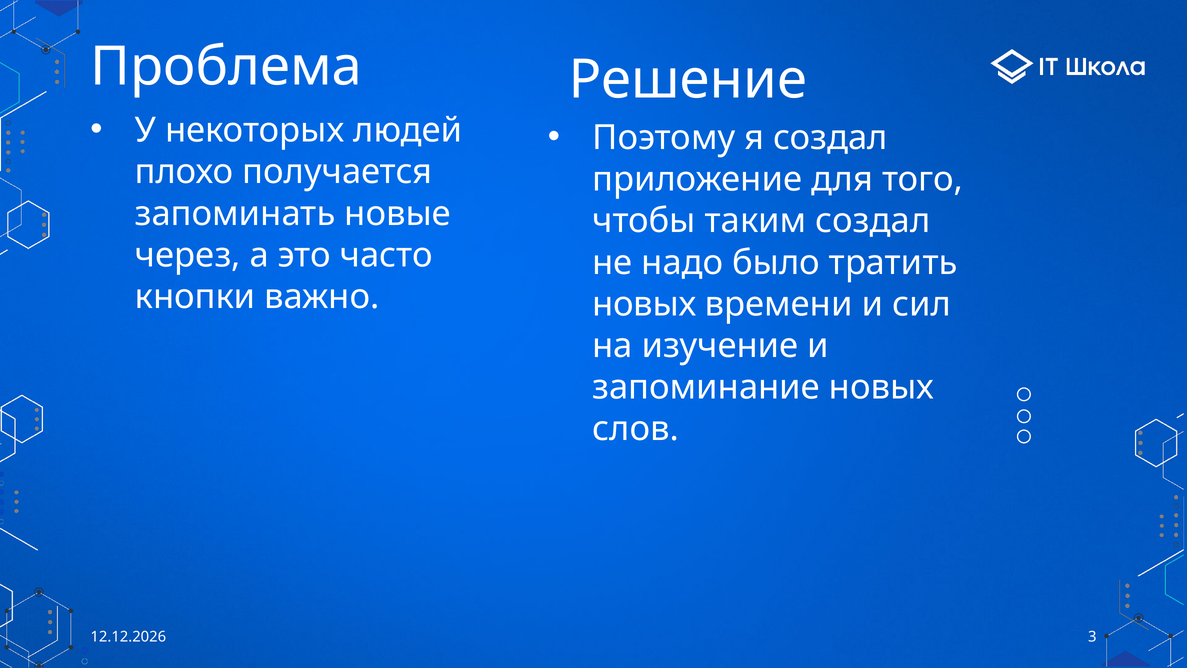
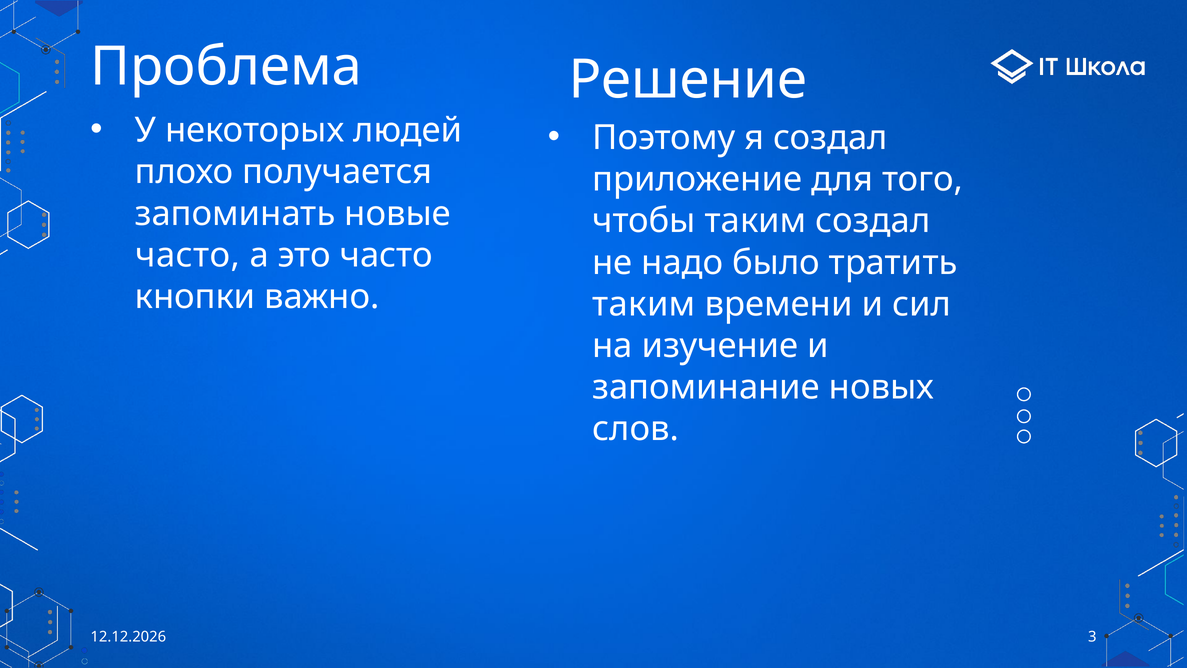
через at (188, 255): через -> часто
новых at (644, 304): новых -> таким
